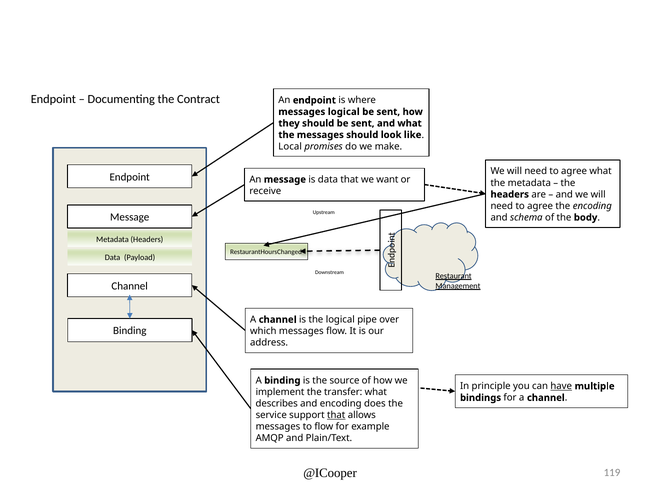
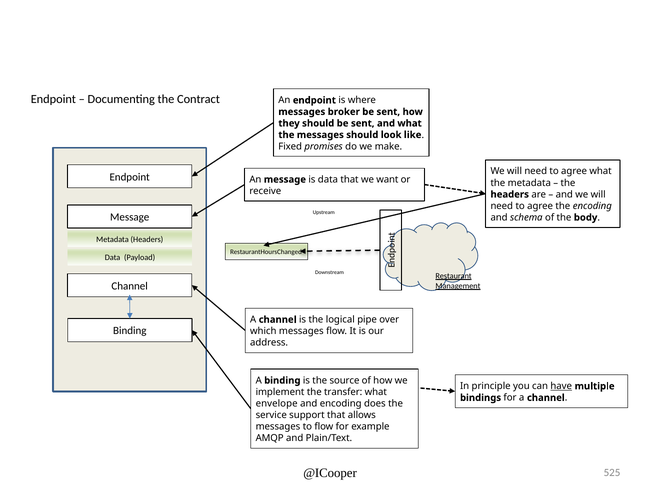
messages logical: logical -> broker
Local: Local -> Fixed
describes: describes -> envelope
that at (336, 415) underline: present -> none
119: 119 -> 525
